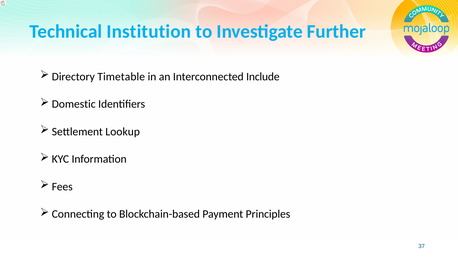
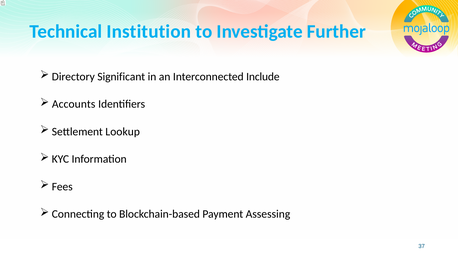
Timetable: Timetable -> Significant
Domestic: Domestic -> Accounts
Principles: Principles -> Assessing
